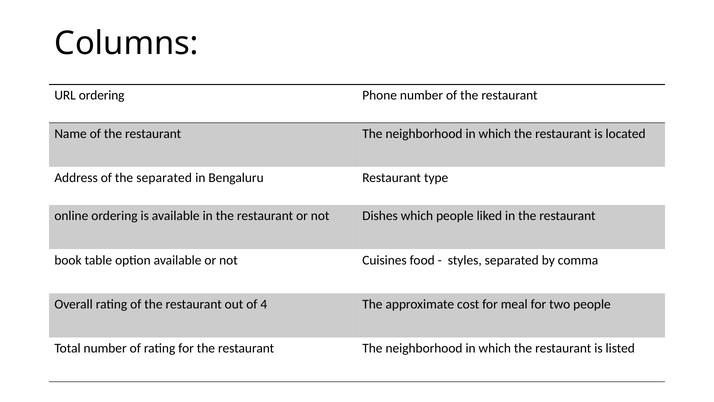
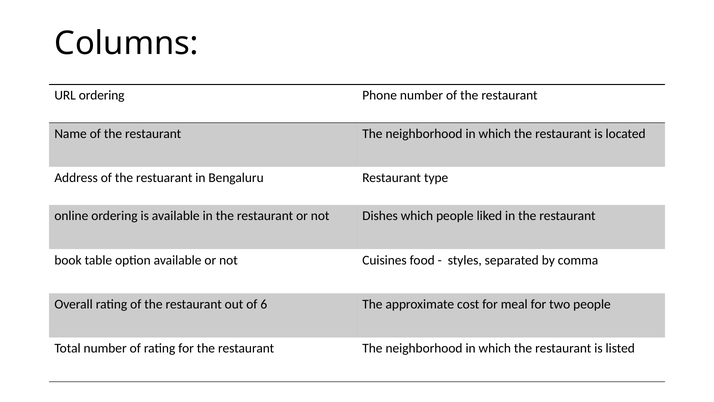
the separated: separated -> restuarant
4: 4 -> 6
